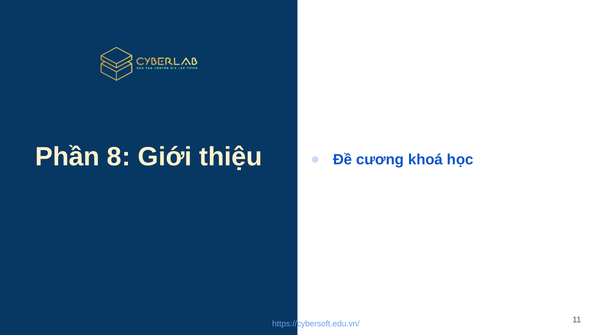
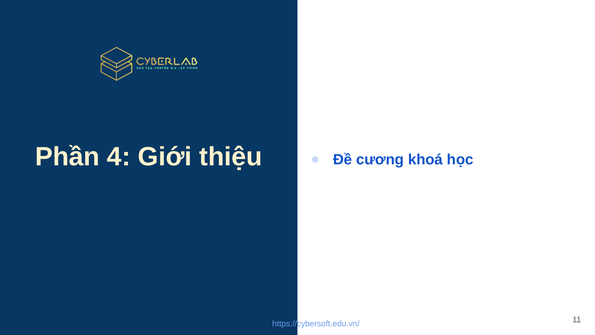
8: 8 -> 4
